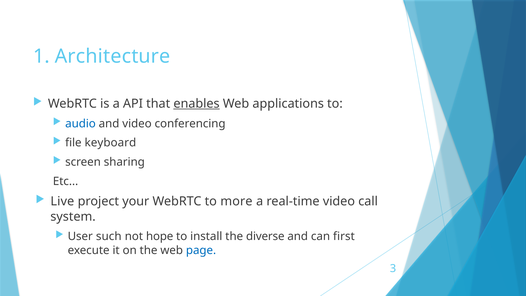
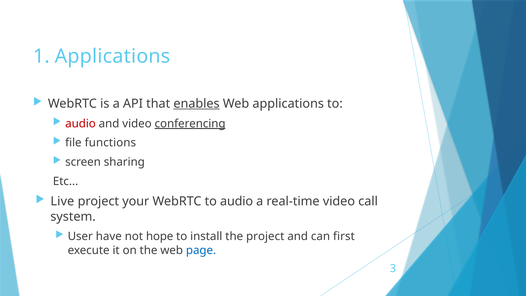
1 Architecture: Architecture -> Applications
audio at (80, 123) colour: blue -> red
conferencing underline: none -> present
keyboard: keyboard -> functions
to more: more -> audio
such: such -> have
the diverse: diverse -> project
